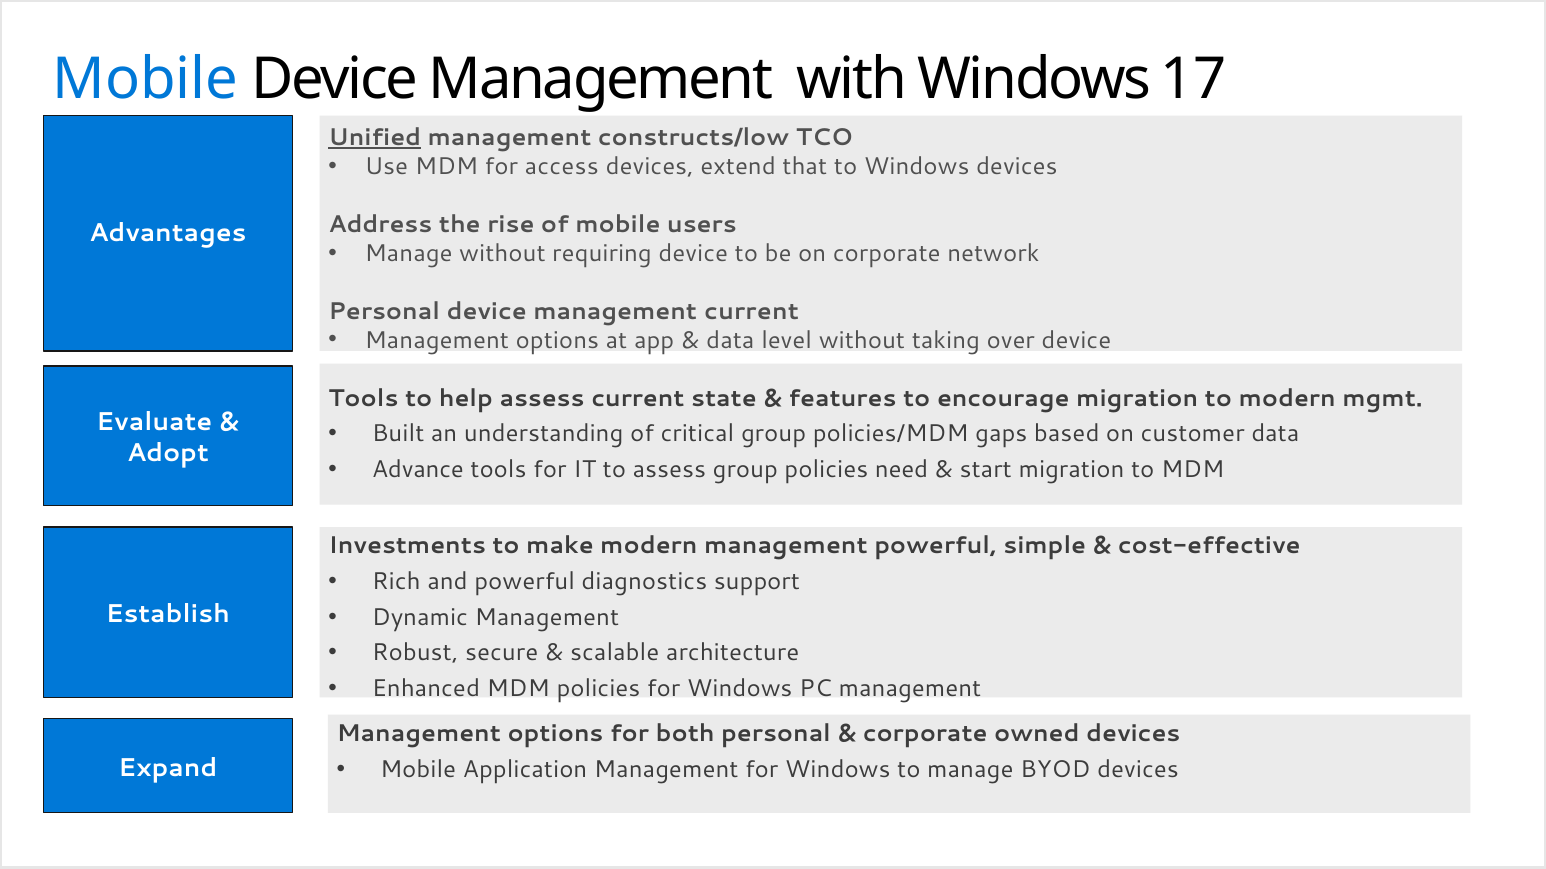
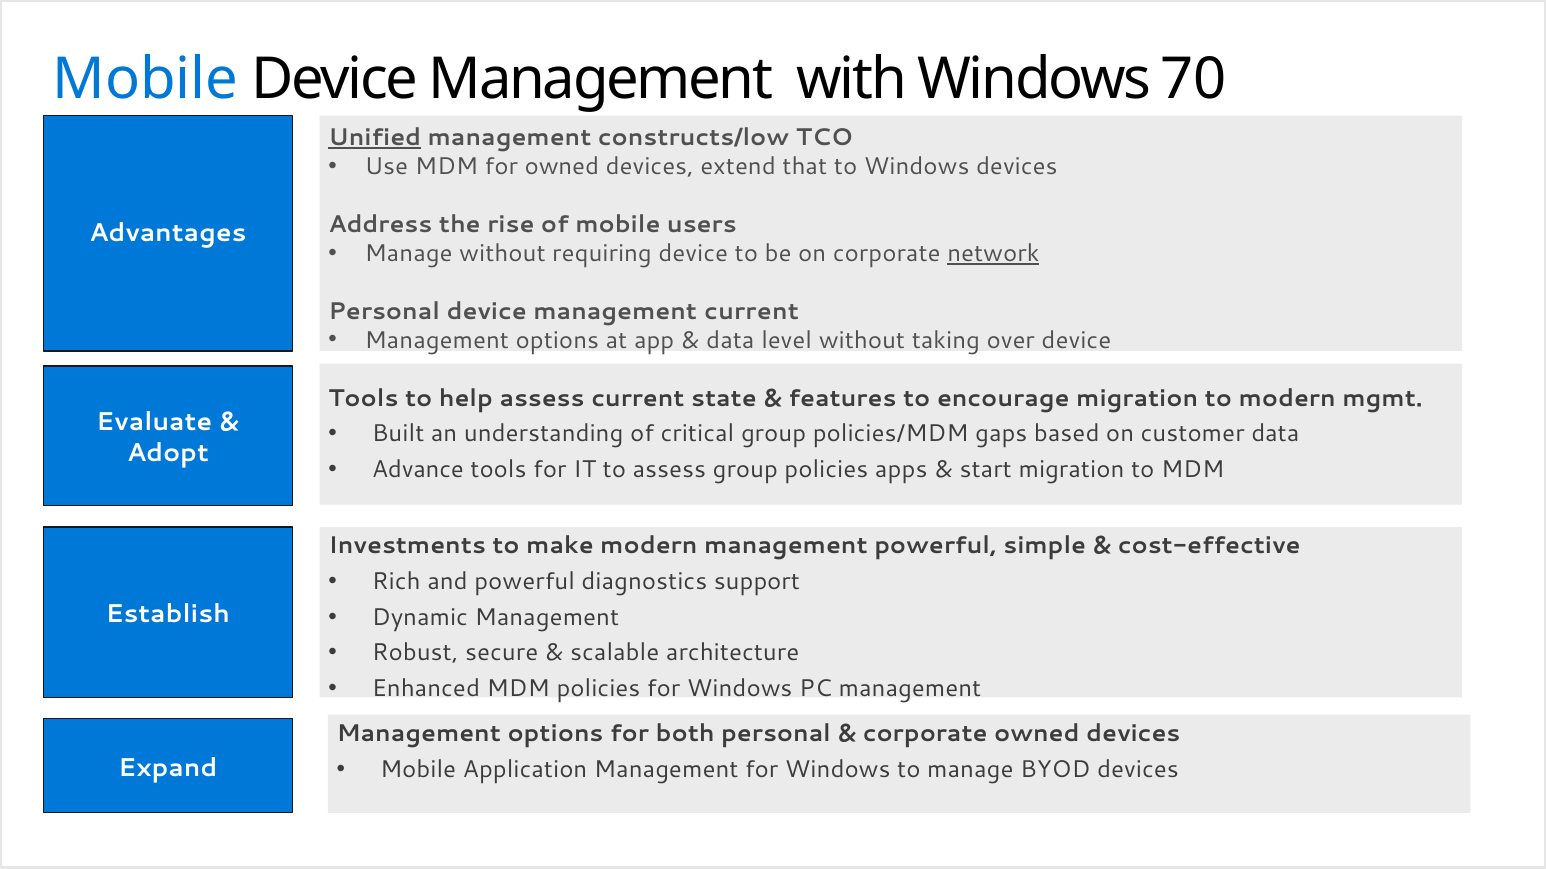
17: 17 -> 70
for access: access -> owned
network underline: none -> present
need: need -> apps
